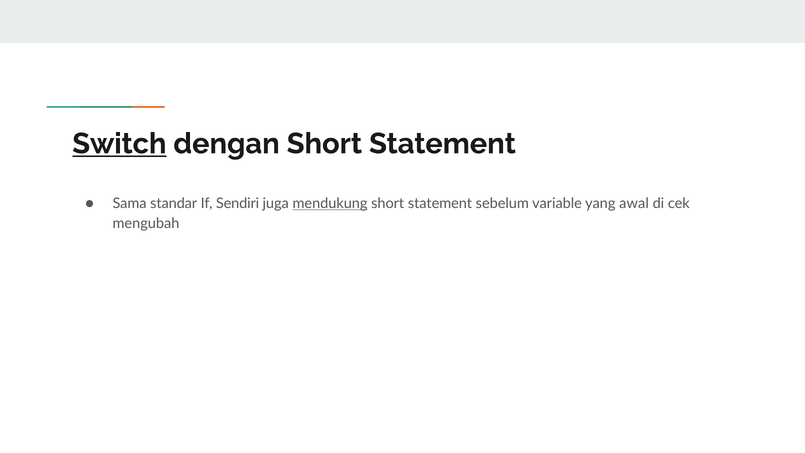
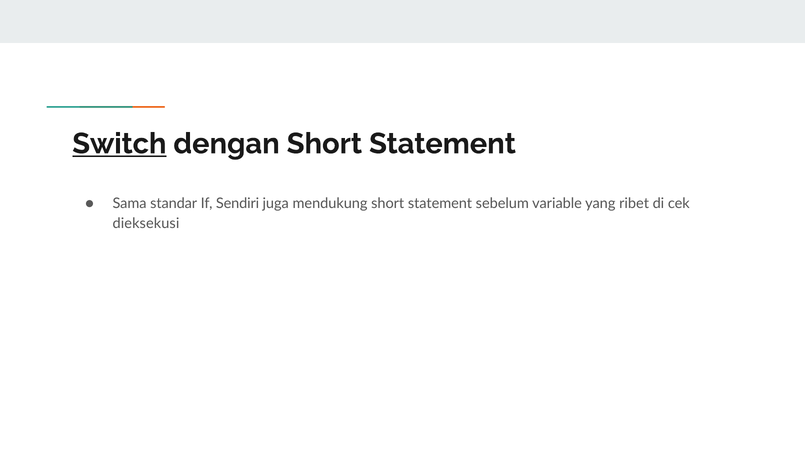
mendukung underline: present -> none
awal: awal -> ribet
mengubah: mengubah -> dieksekusi
